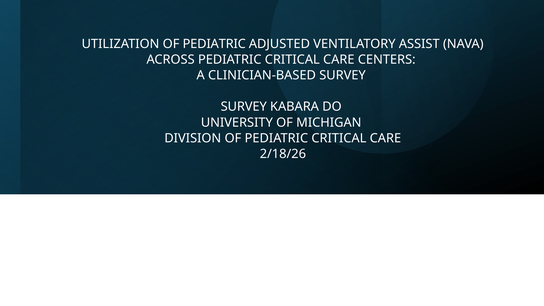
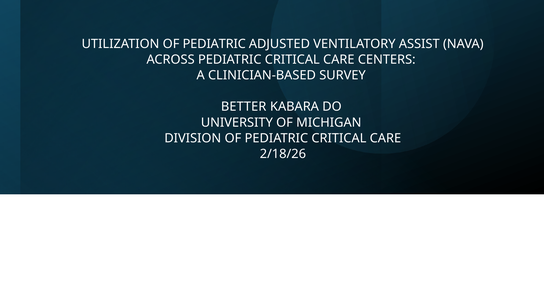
SURVEY at (244, 107): SURVEY -> BETTER
